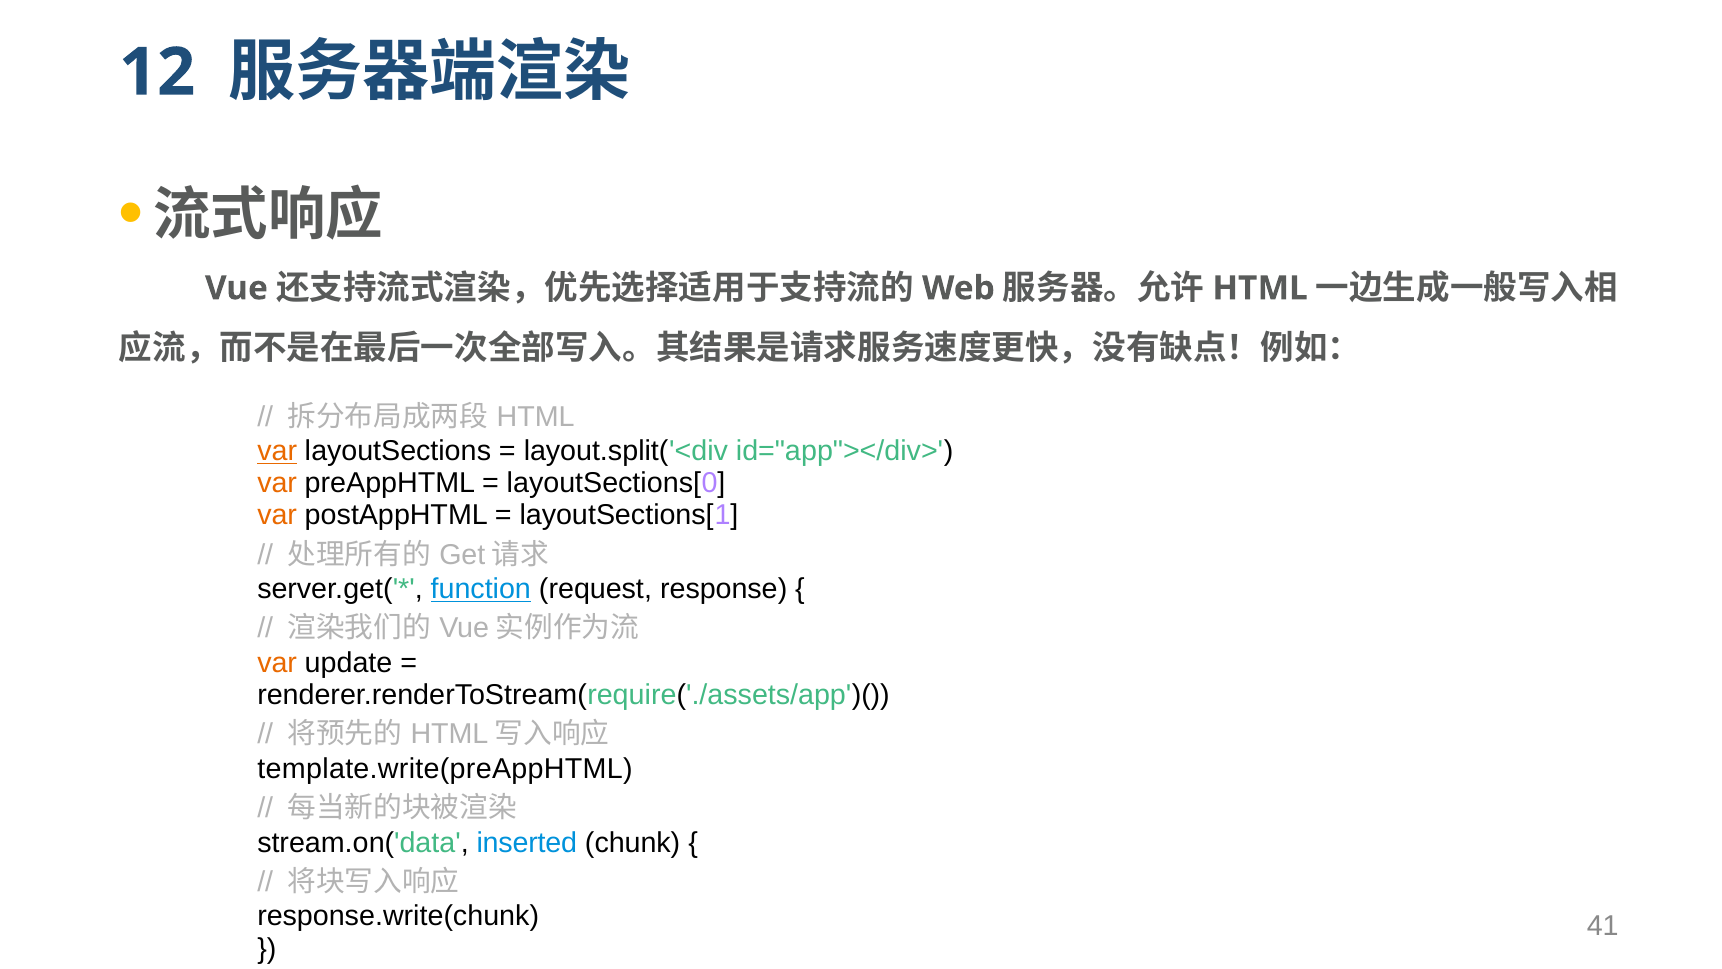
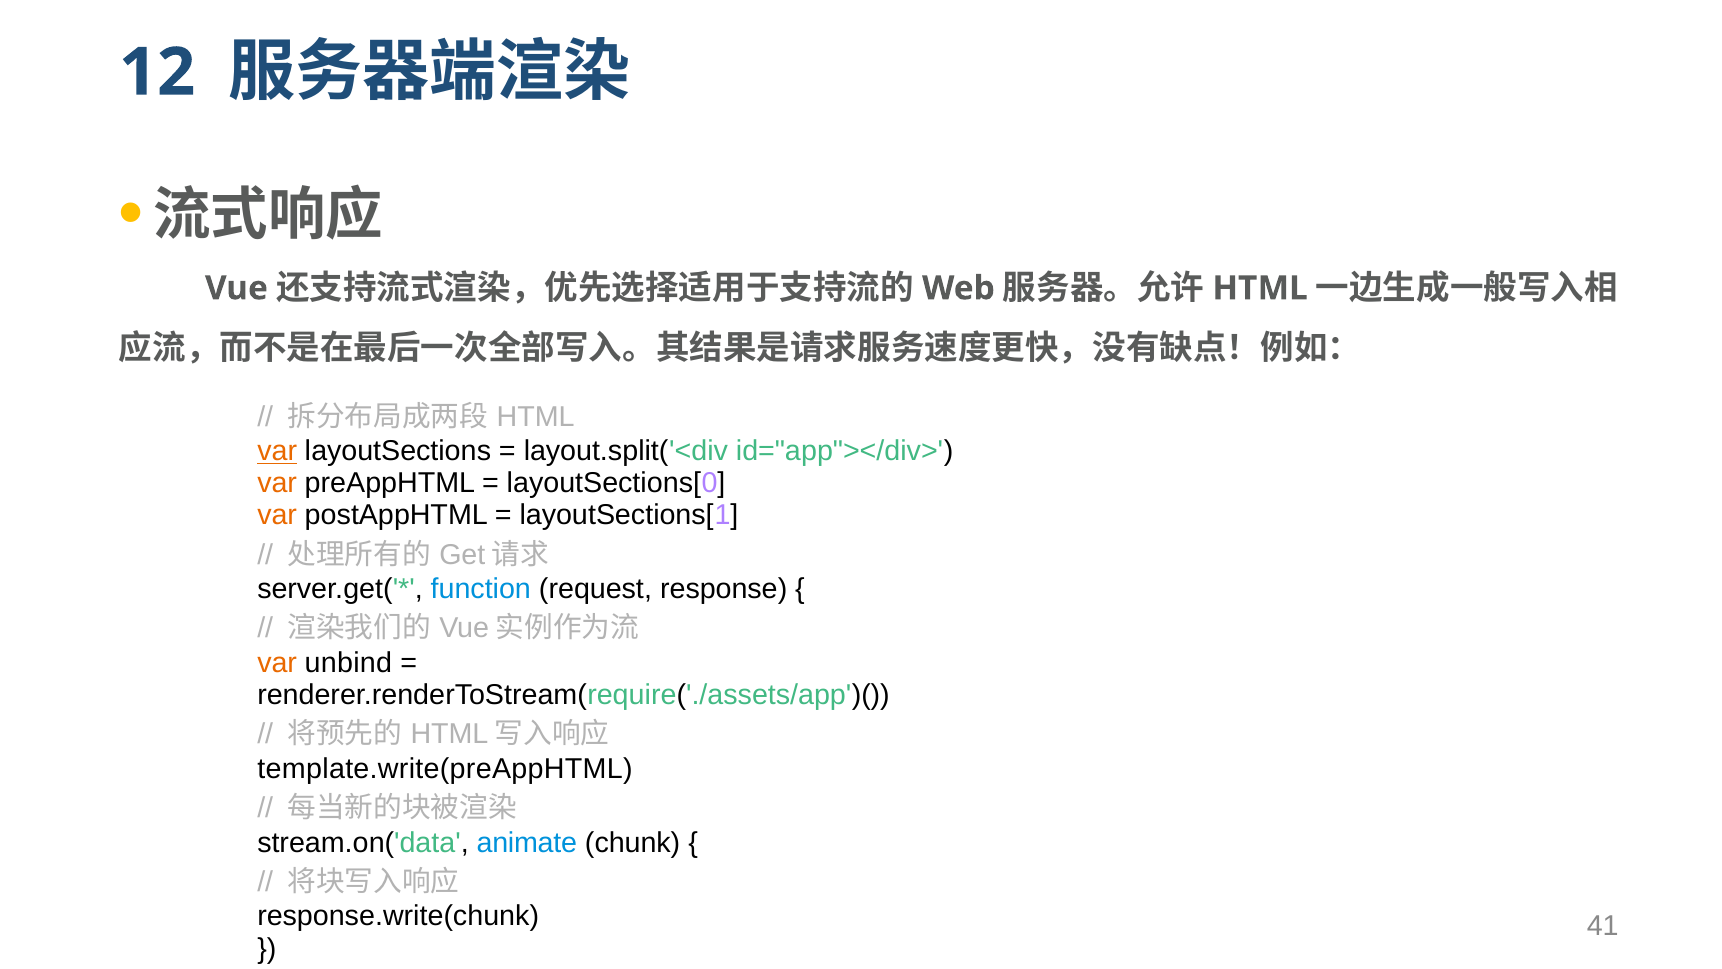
function at (481, 589) underline: present -> none
update: update -> unbind
inserted: inserted -> animate
